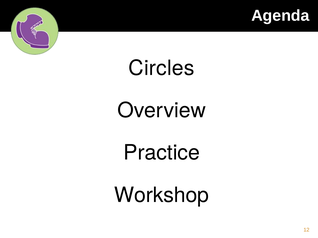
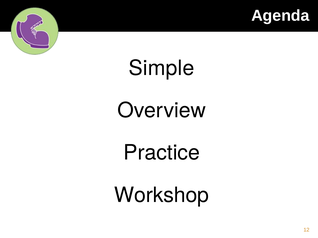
Circles: Circles -> Simple
